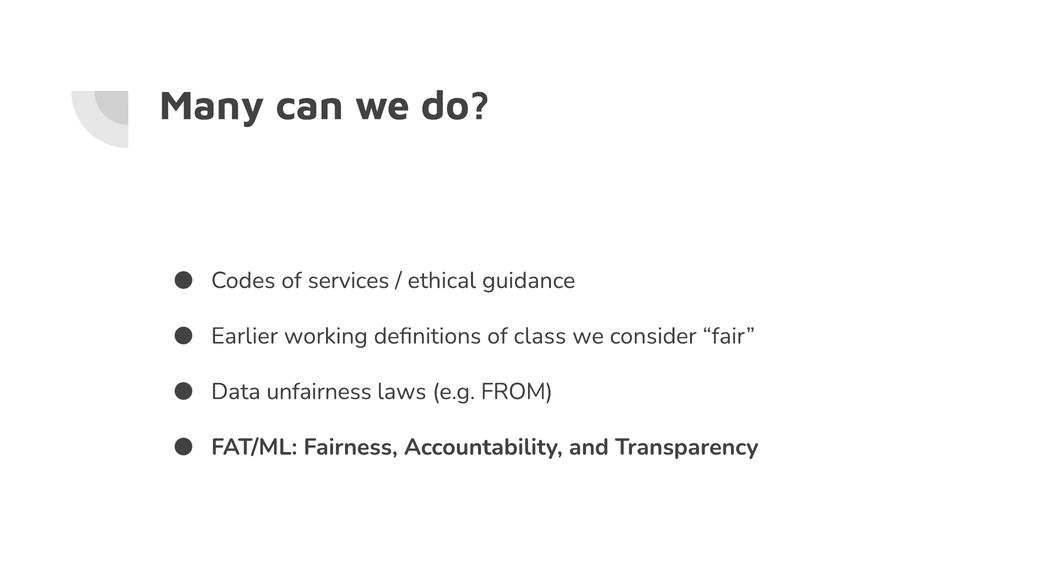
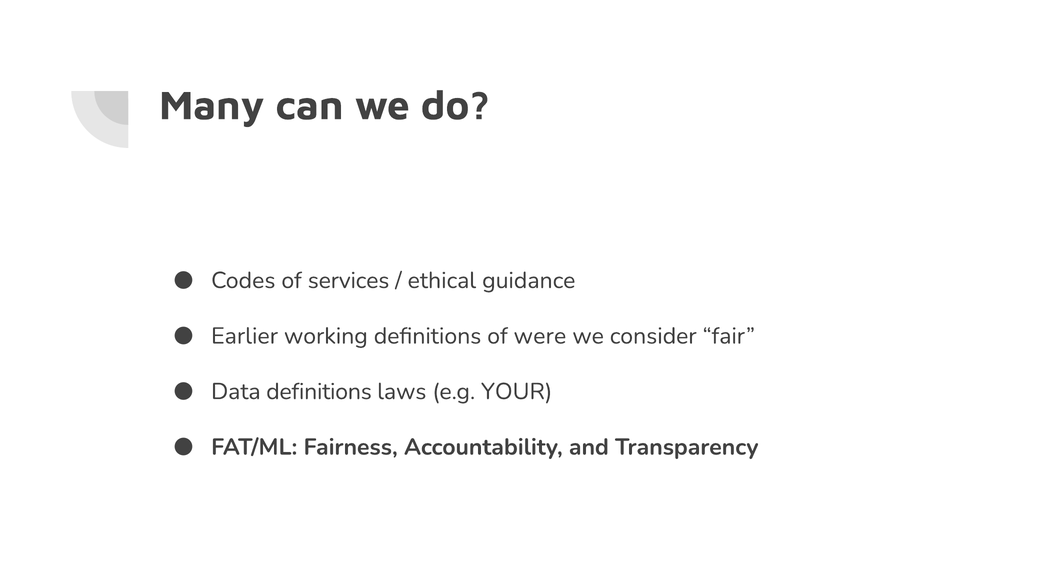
class: class -> were
Data unfairness: unfairness -> definitions
FROM: FROM -> YOUR
